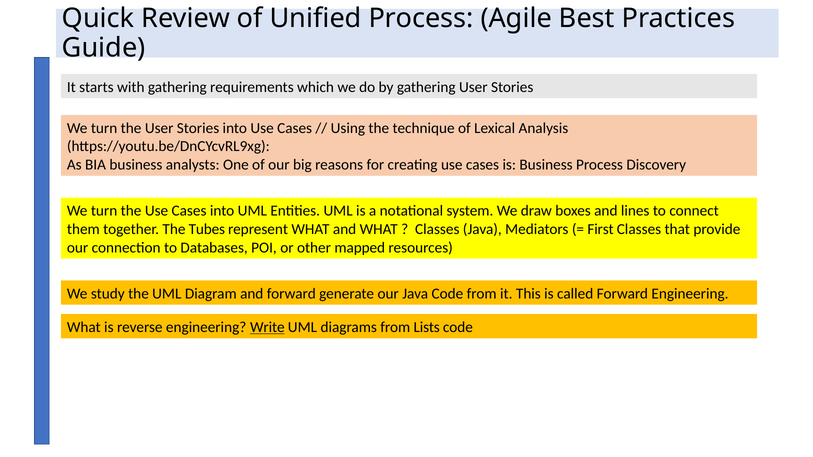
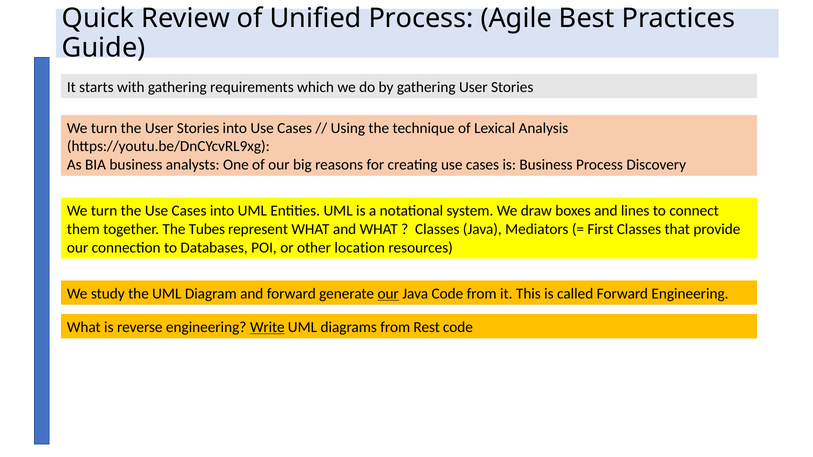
mapped: mapped -> location
our at (388, 294) underline: none -> present
Lists: Lists -> Rest
